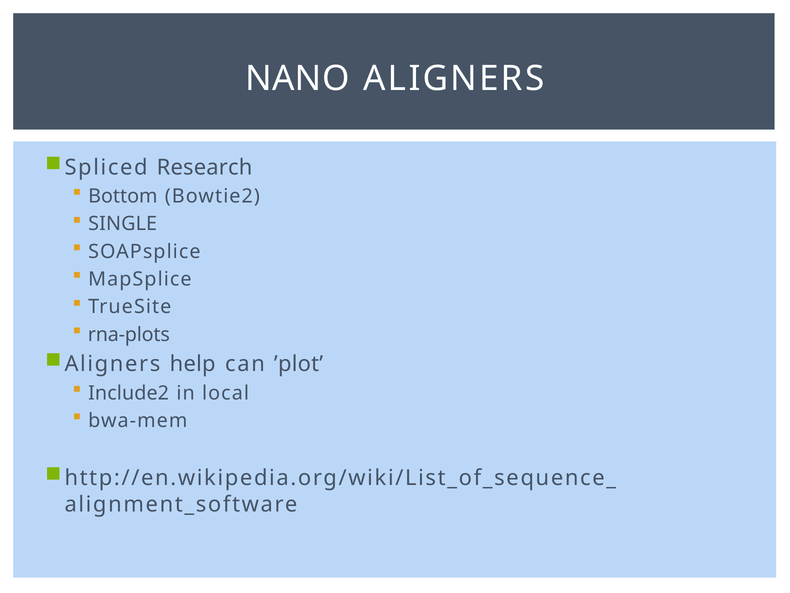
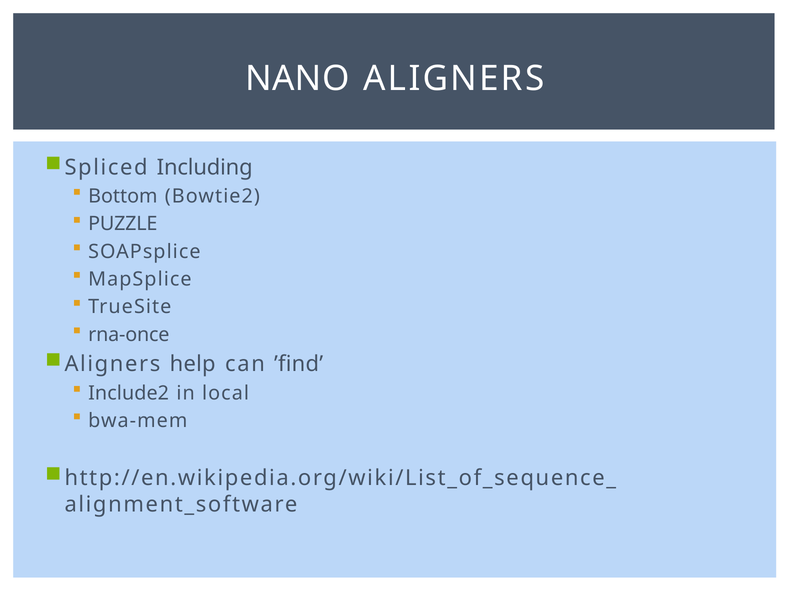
Research: Research -> Including
SINGLE: SINGLE -> PUZZLE
rna-plots: rna-plots -> rna-once
’plot: ’plot -> ’find
